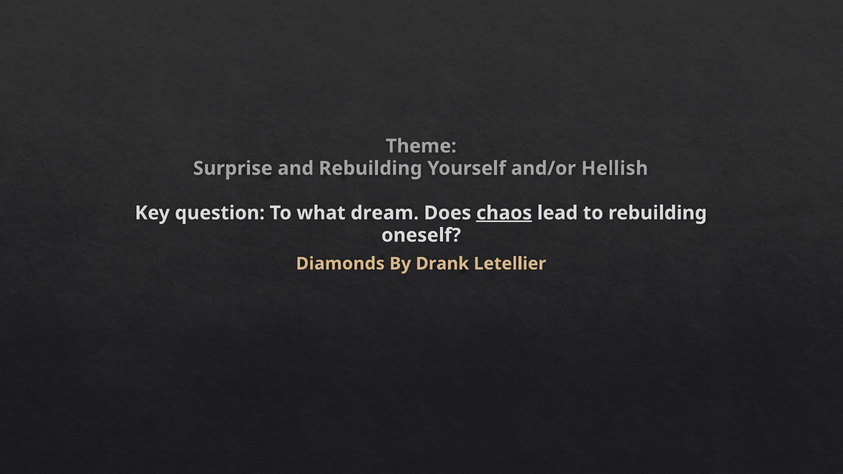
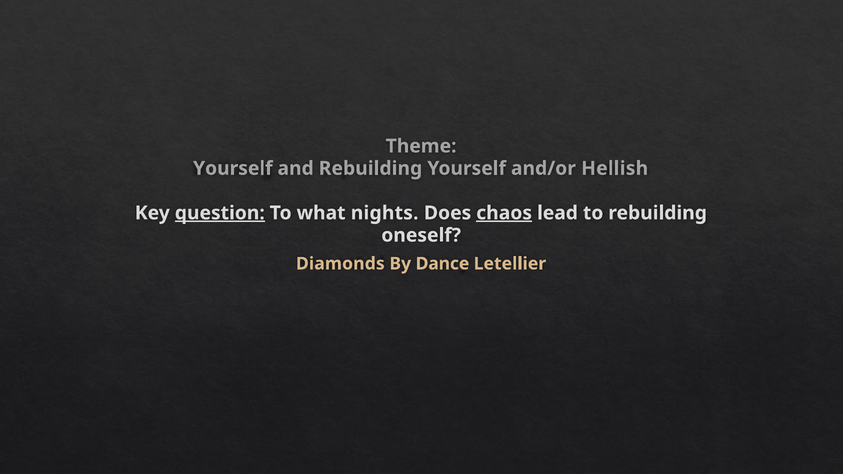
Surprise at (233, 168): Surprise -> Yourself
question underline: none -> present
dream: dream -> nights
Drank: Drank -> Dance
